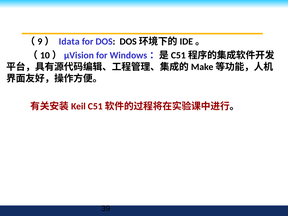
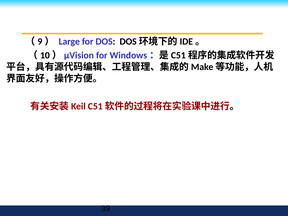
Idata: Idata -> Large
